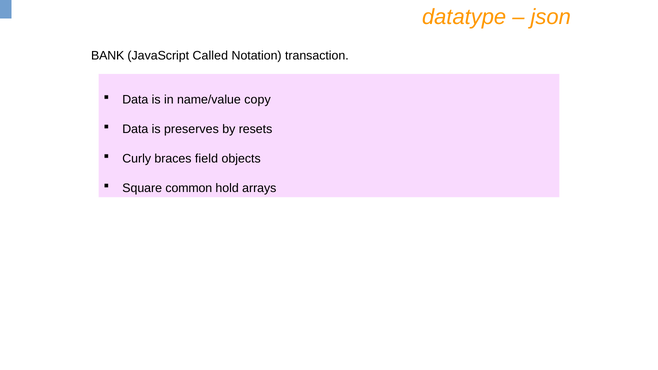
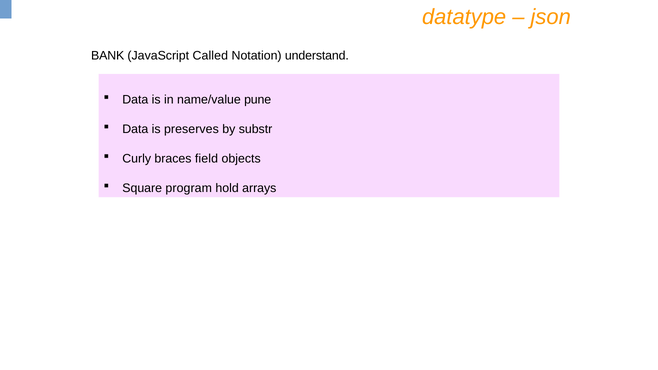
transaction: transaction -> understand
copy: copy -> pune
resets: resets -> substr
common: common -> program
